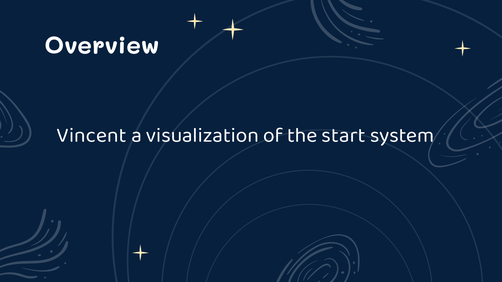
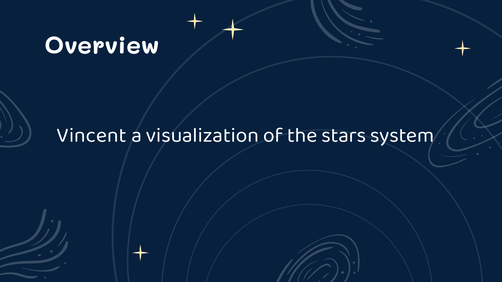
start: start -> stars
